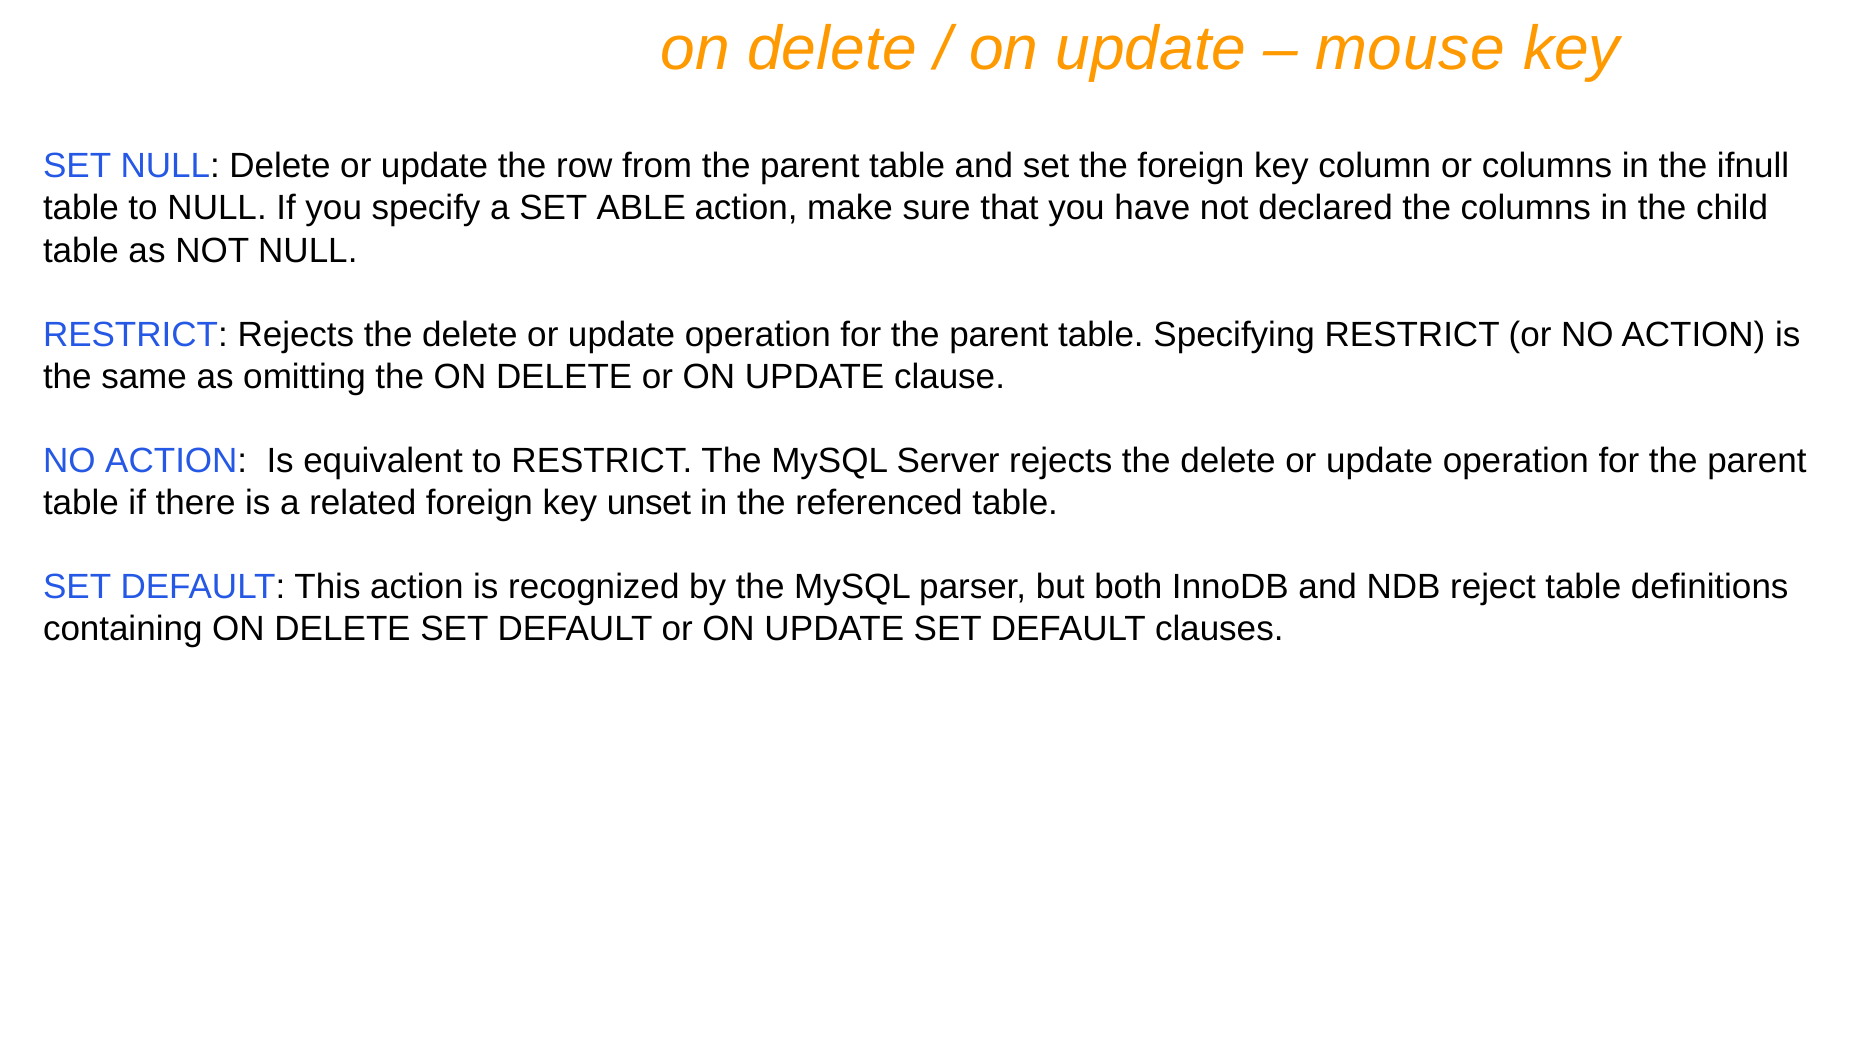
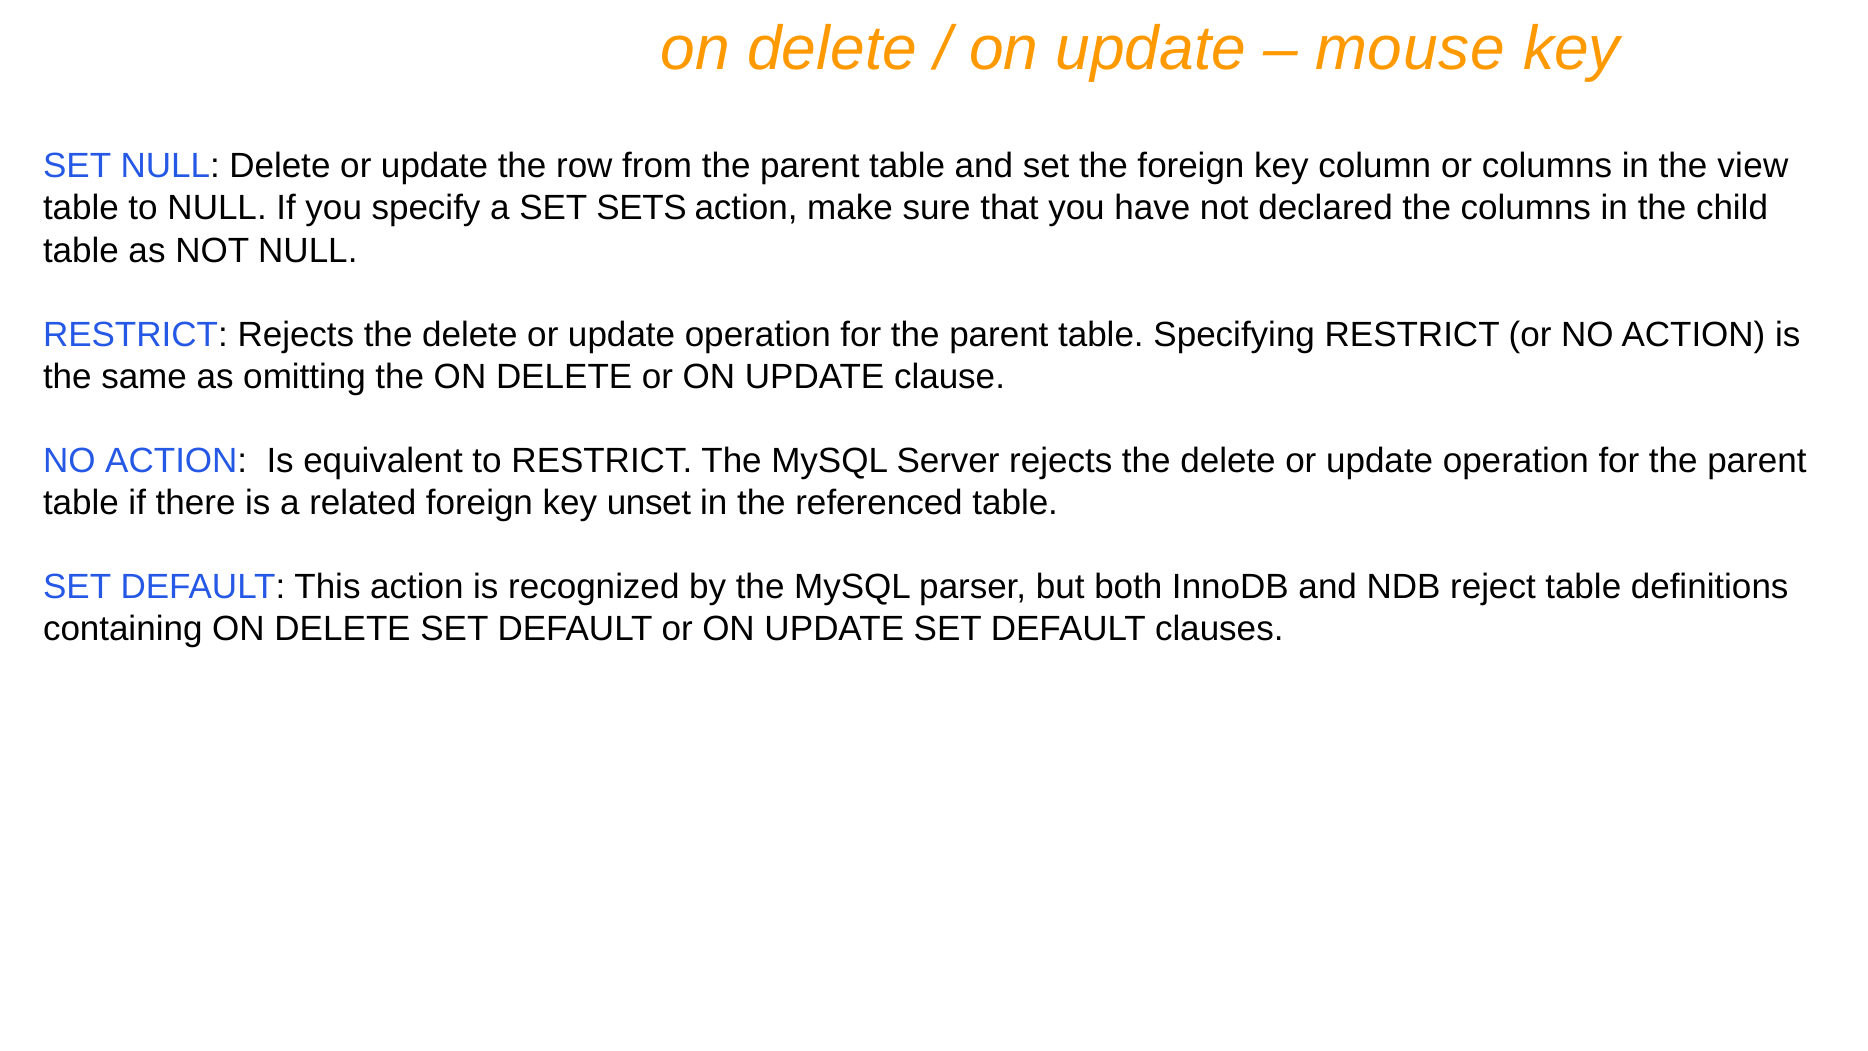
ifnull: ifnull -> view
ABLE: ABLE -> SETS
